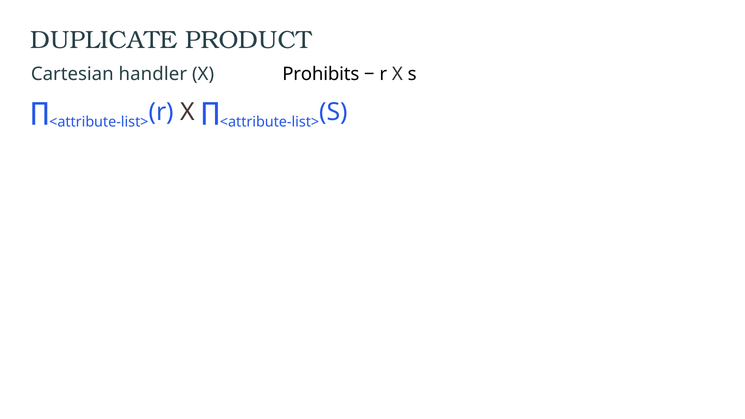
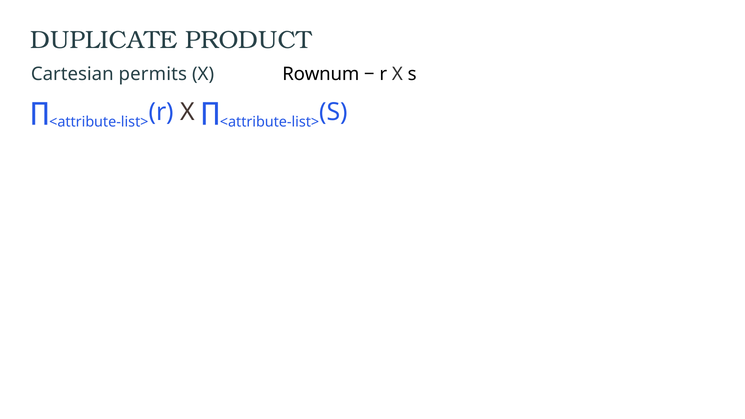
handler: handler -> permits
Prohibits: Prohibits -> Rownum
